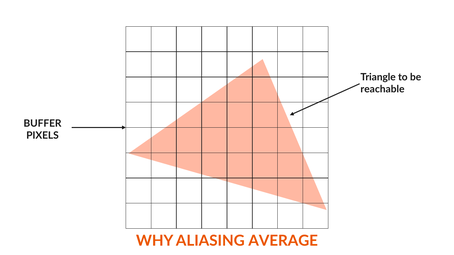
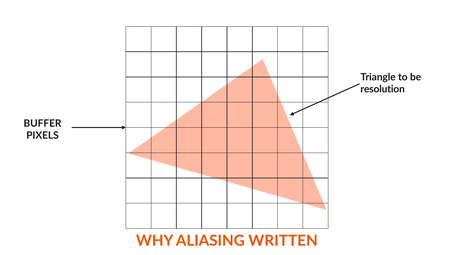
reachable: reachable -> resolution
AVERAGE: AVERAGE -> WRITTEN
